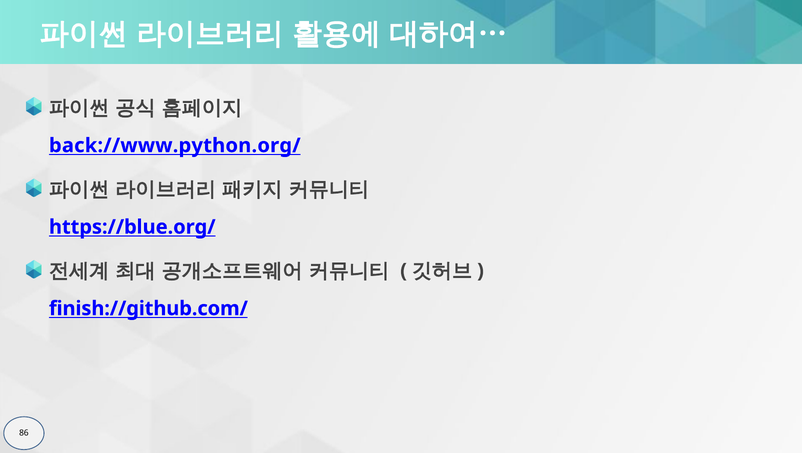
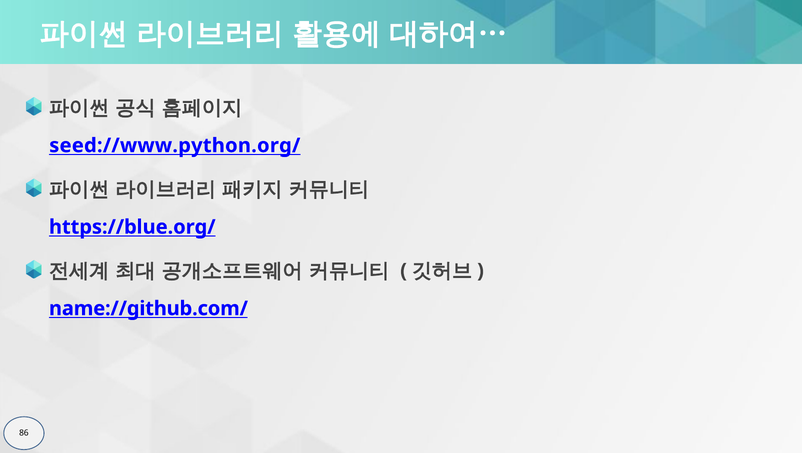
back://www.python.org/: back://www.python.org/ -> seed://www.python.org/
finish://github.com/: finish://github.com/ -> name://github.com/
